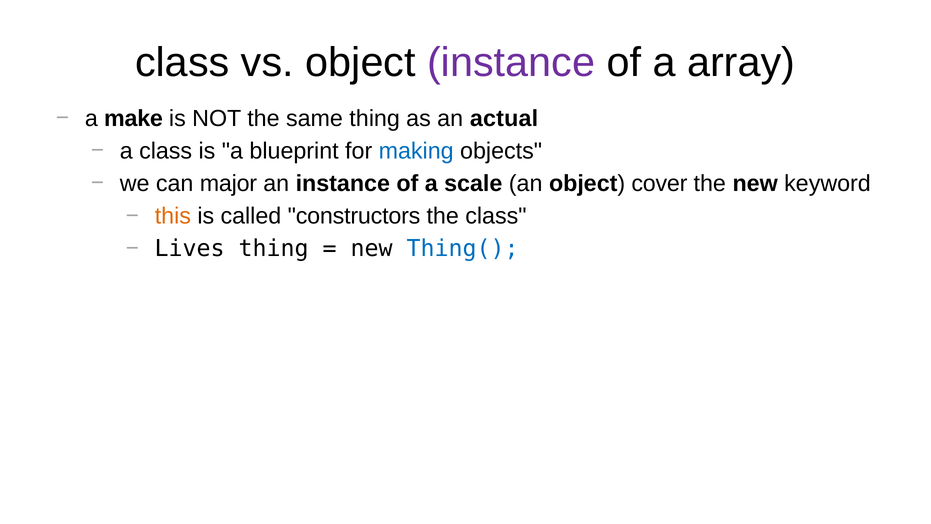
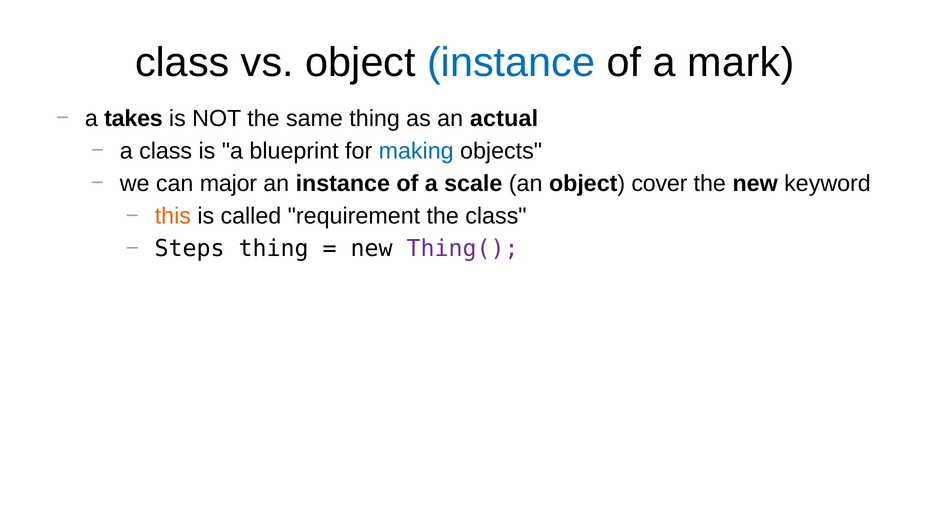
instance at (511, 63) colour: purple -> blue
array: array -> mark
make: make -> takes
constructors: constructors -> requirement
Lives: Lives -> Steps
Thing( colour: blue -> purple
